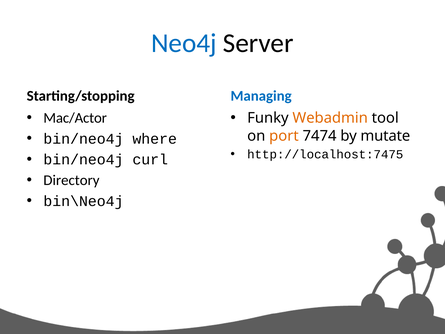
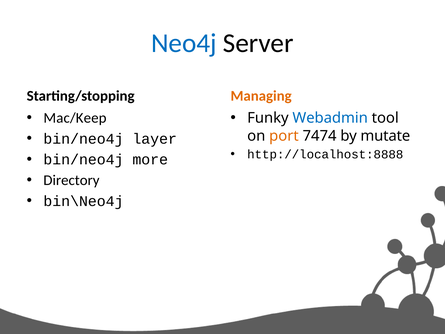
Managing colour: blue -> orange
Mac/Actor: Mac/Actor -> Mac/Keep
Webadmin colour: orange -> blue
where: where -> layer
http://localhost:7475: http://localhost:7475 -> http://localhost:8888
curl: curl -> more
